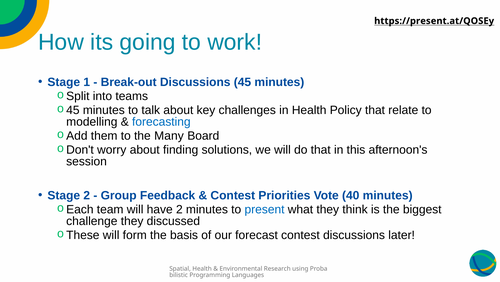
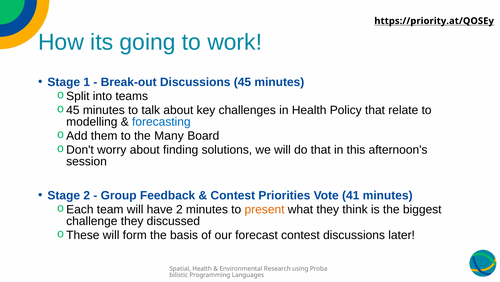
https://present.at/QOSEy: https://present.at/QOSEy -> https://priority.at/QOSEy
40: 40 -> 41
present colour: blue -> orange
